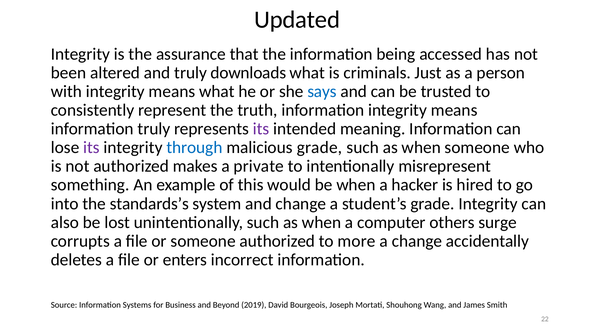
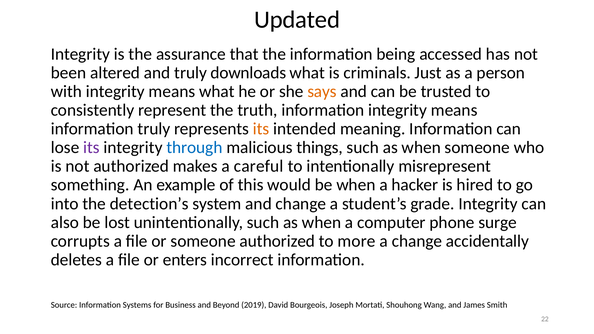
says colour: blue -> orange
its at (261, 129) colour: purple -> orange
malicious grade: grade -> things
private: private -> careful
standards’s: standards’s -> detection’s
others: others -> phone
